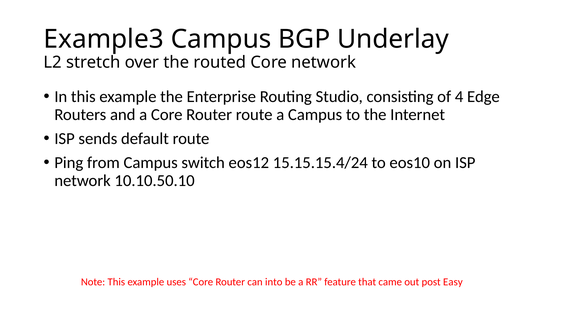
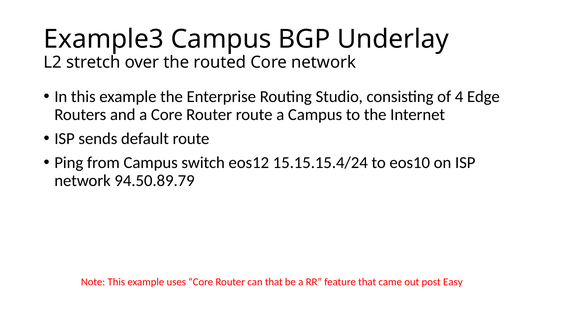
10.10.50.10: 10.10.50.10 -> 94.50.89.79
can into: into -> that
